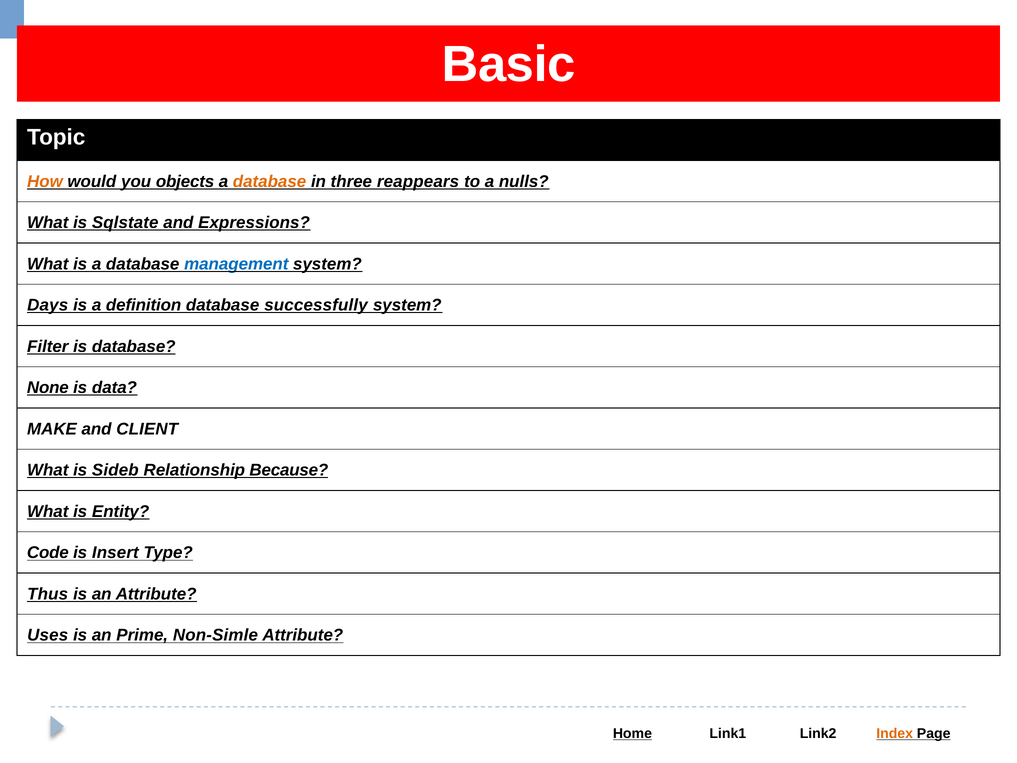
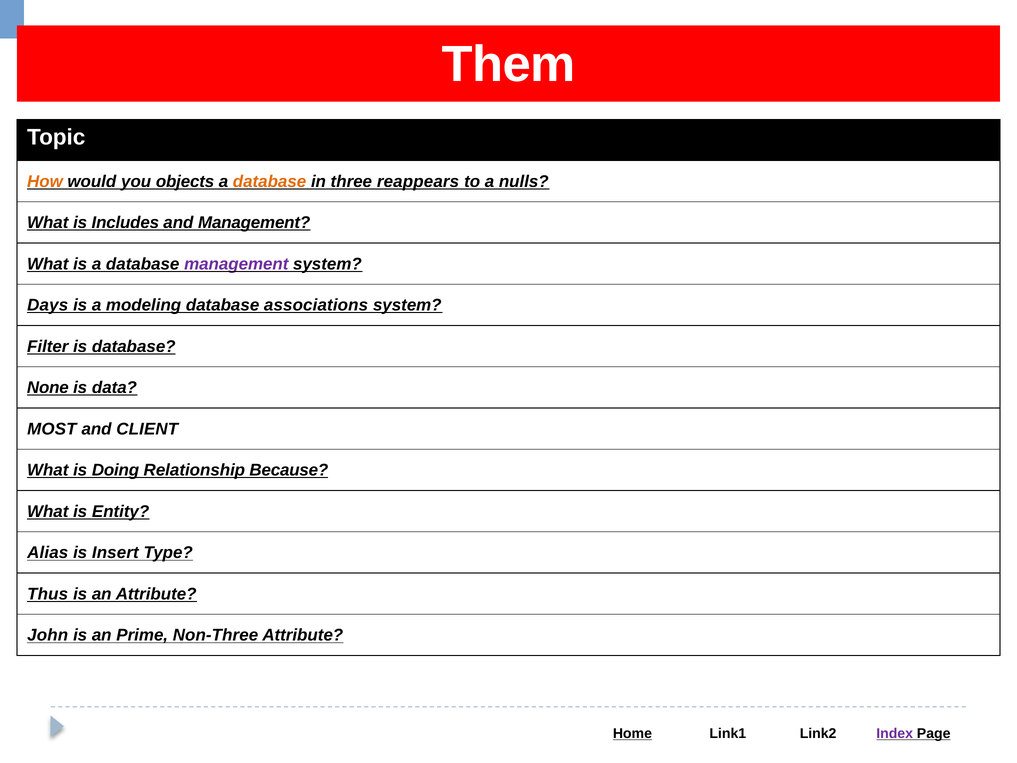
Basic: Basic -> Them
Sqlstate: Sqlstate -> Includes
and Expressions: Expressions -> Management
management at (236, 264) colour: blue -> purple
definition: definition -> modeling
successfully: successfully -> associations
MAKE: MAKE -> MOST
Sideb: Sideb -> Doing
Code: Code -> Alias
Uses: Uses -> John
Non-Simle: Non-Simle -> Non-Three
Index colour: orange -> purple
